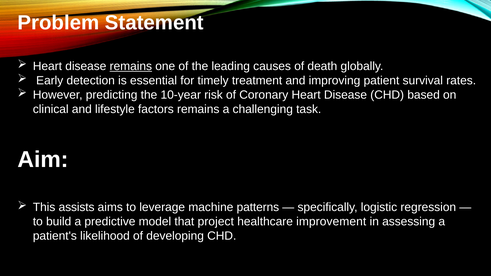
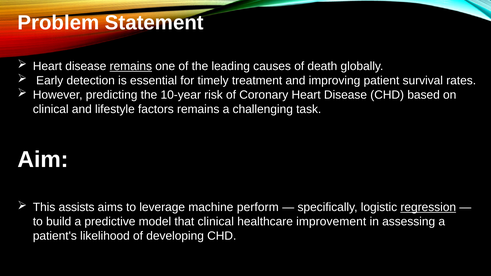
patterns: patterns -> perform
regression underline: none -> present
that project: project -> clinical
